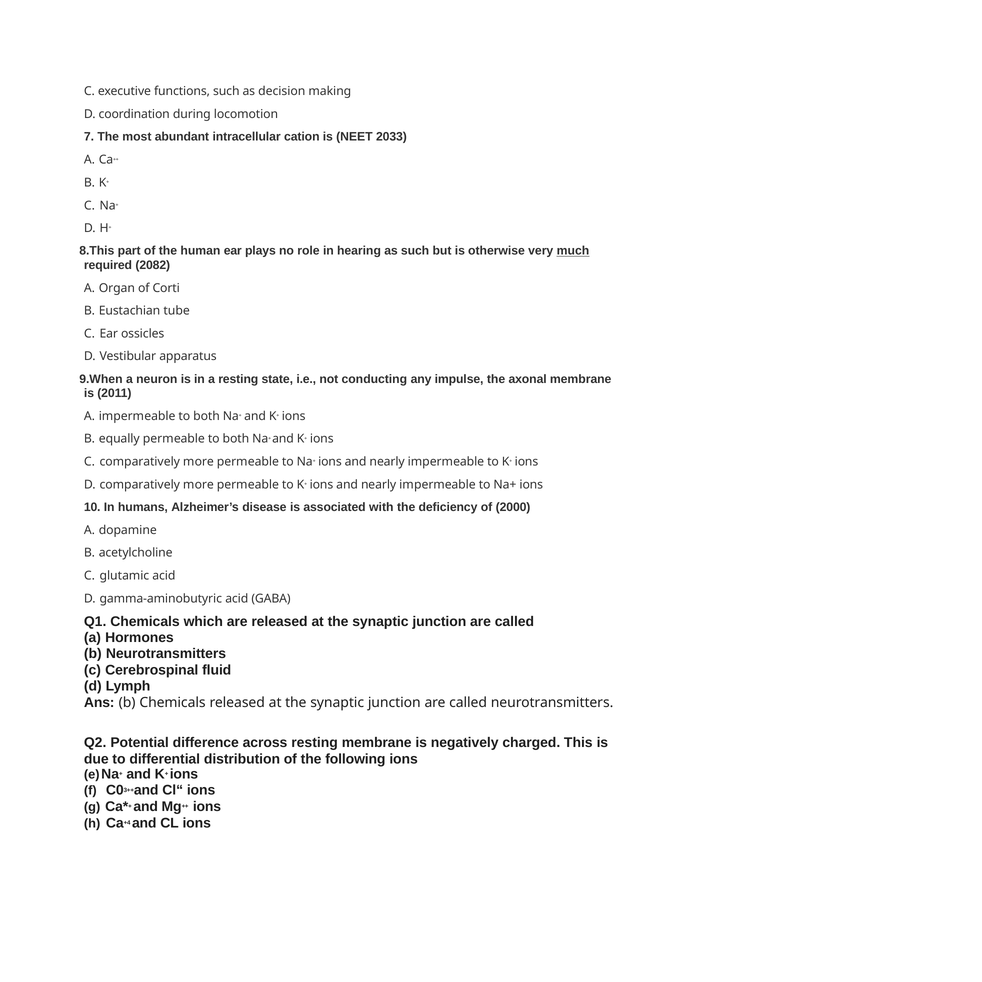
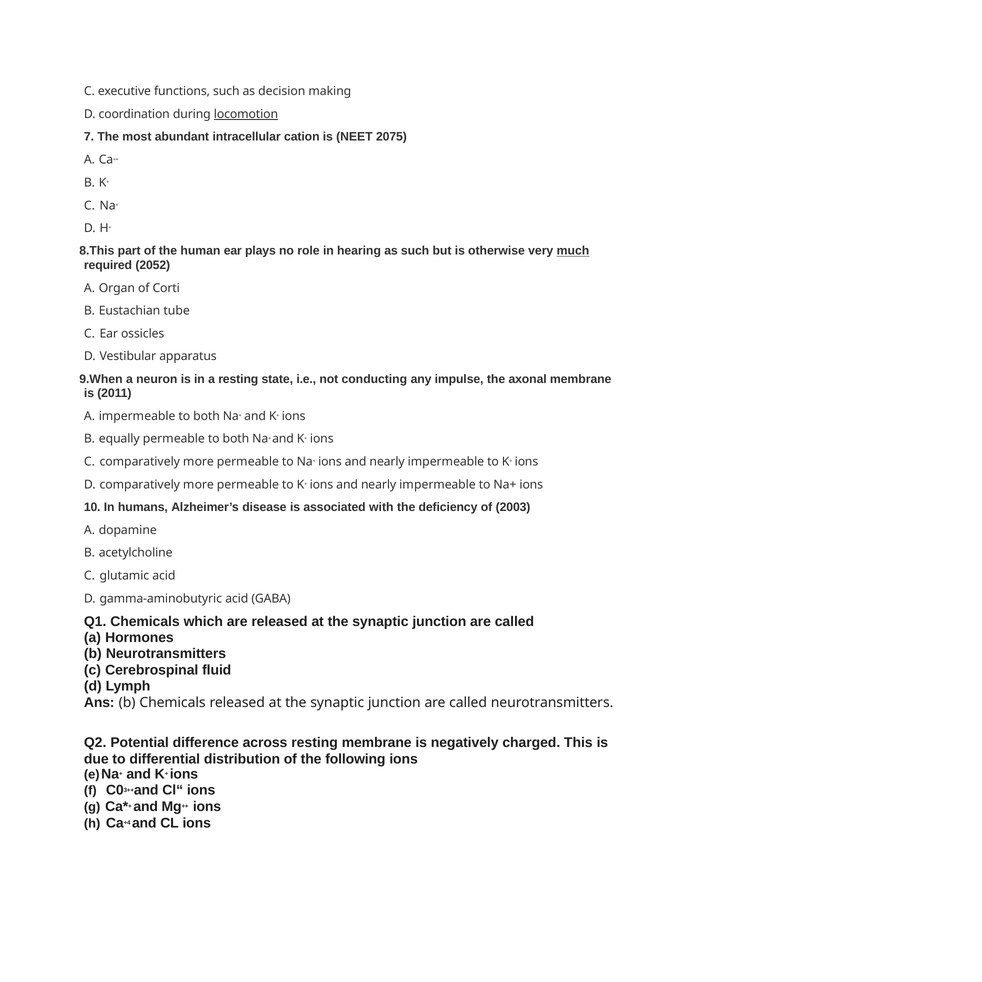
locomotion underline: none -> present
2033: 2033 -> 2075
2082: 2082 -> 2052
2000: 2000 -> 2003
